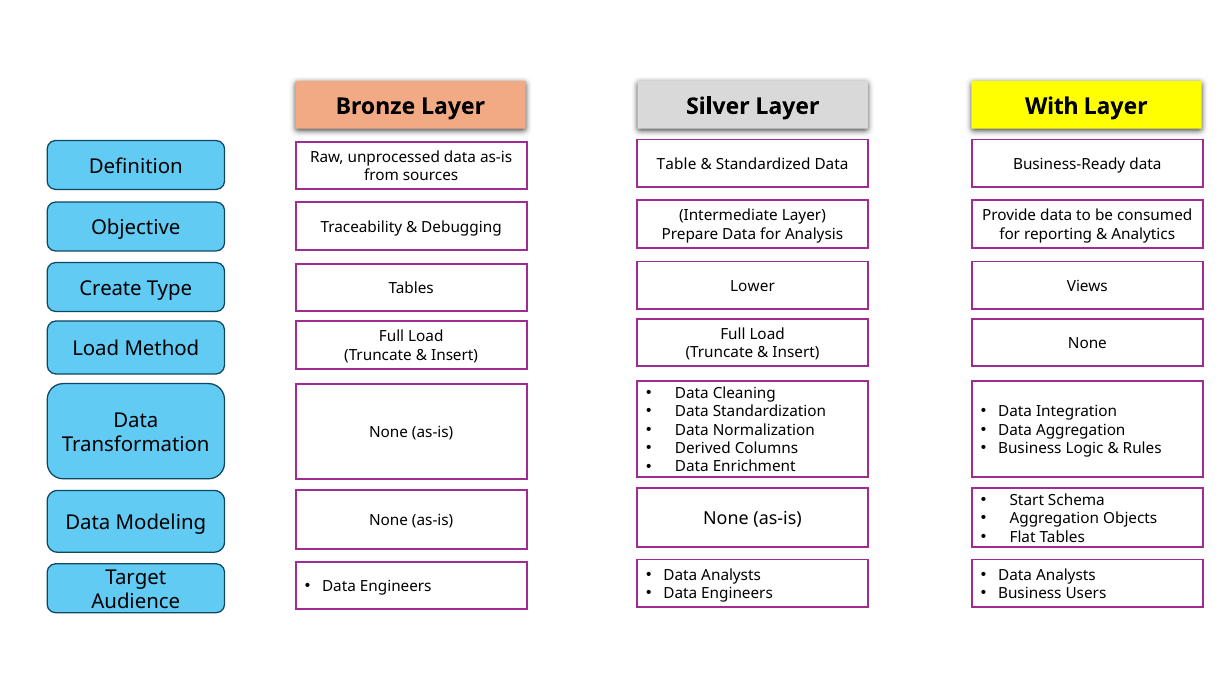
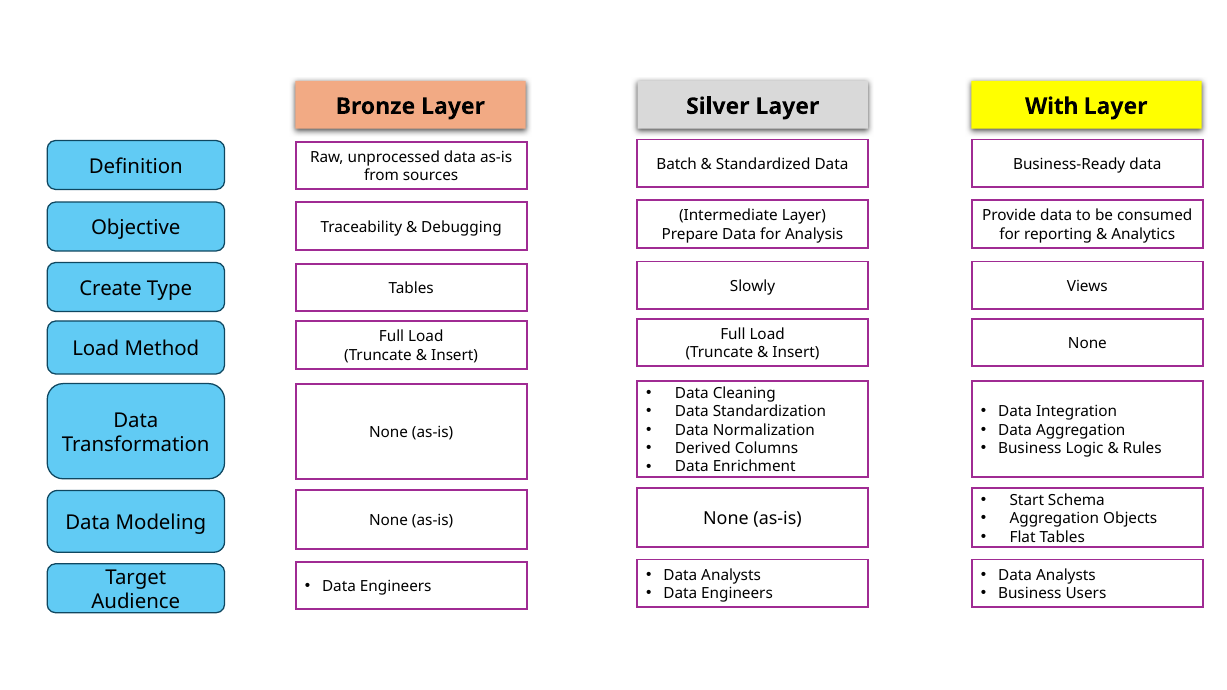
Table: Table -> Batch
Lower: Lower -> Slowly
